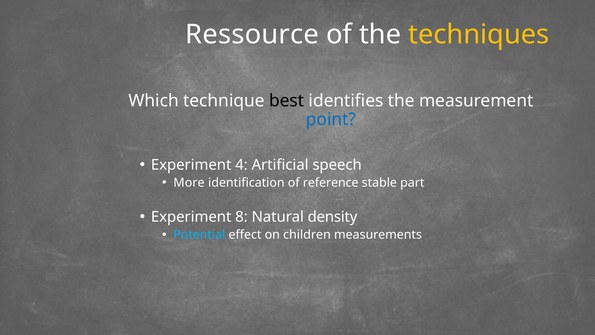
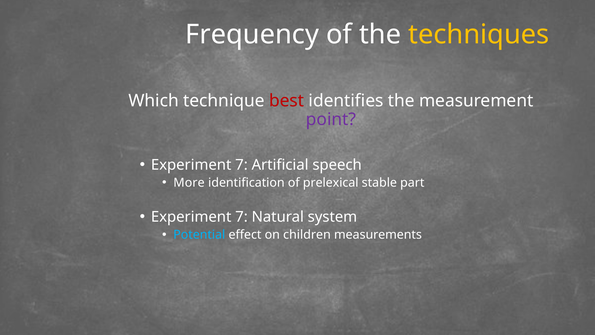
Ressource: Ressource -> Frequency
best colour: black -> red
point colour: blue -> purple
4 at (242, 165): 4 -> 7
reference: reference -> prelexical
8 at (242, 217): 8 -> 7
density: density -> system
